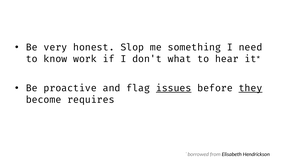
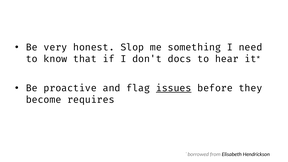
work: work -> that
what: what -> docs
they underline: present -> none
